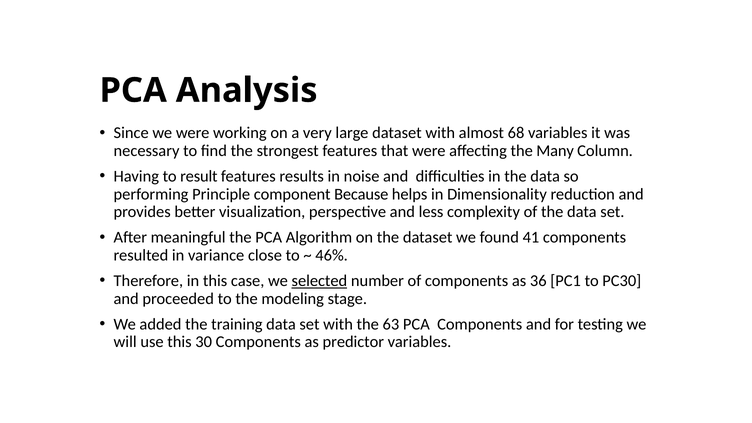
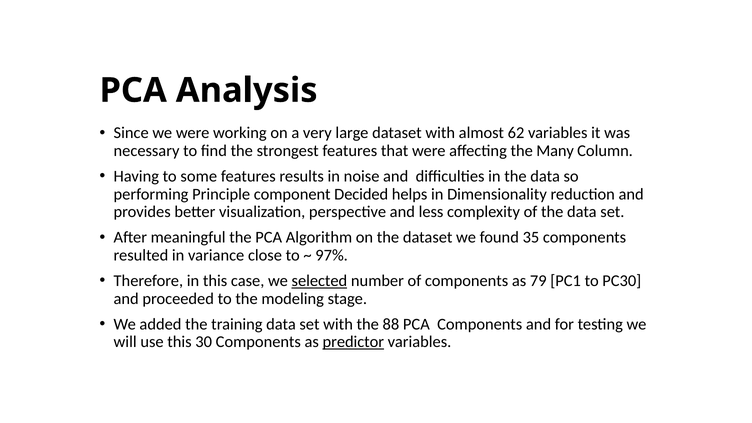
68: 68 -> 62
result: result -> some
Because: Because -> Decided
41: 41 -> 35
46%: 46% -> 97%
36: 36 -> 79
63: 63 -> 88
predictor underline: none -> present
